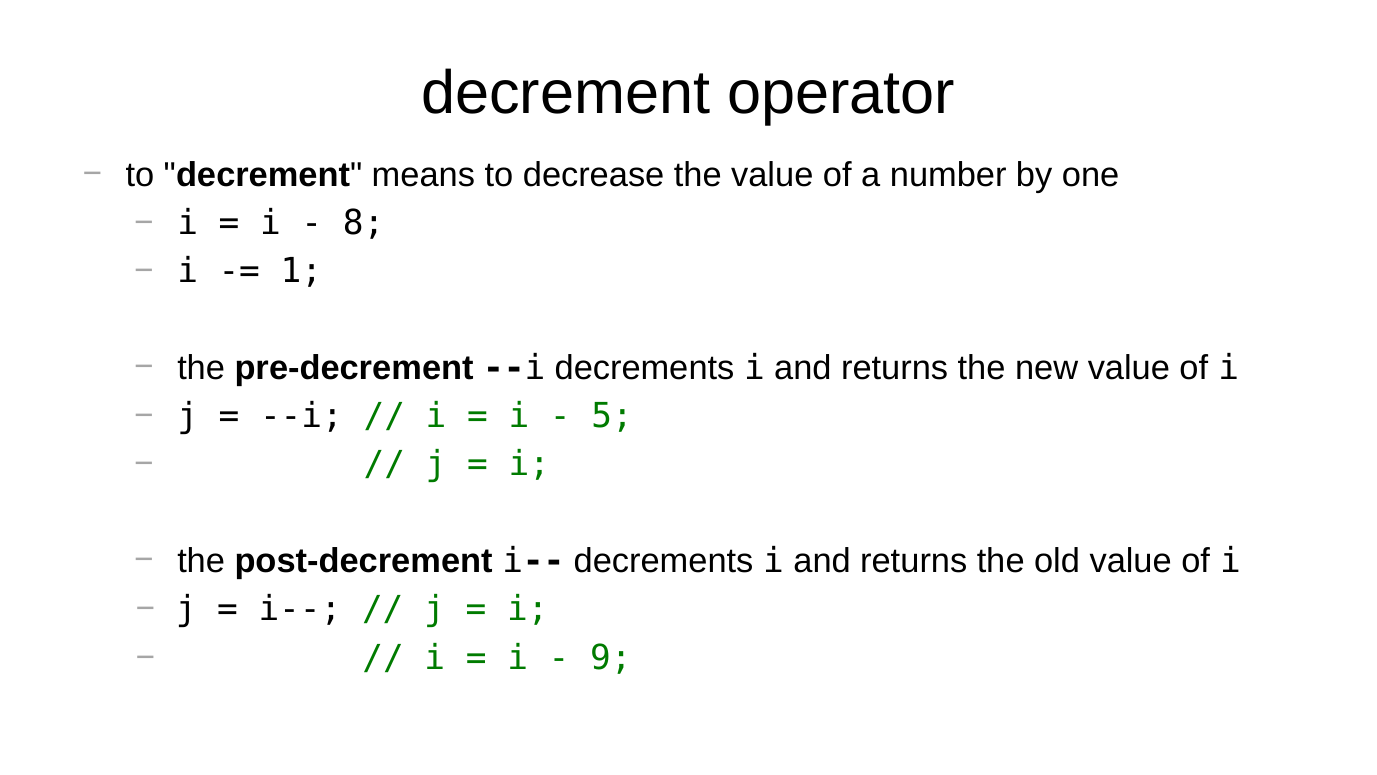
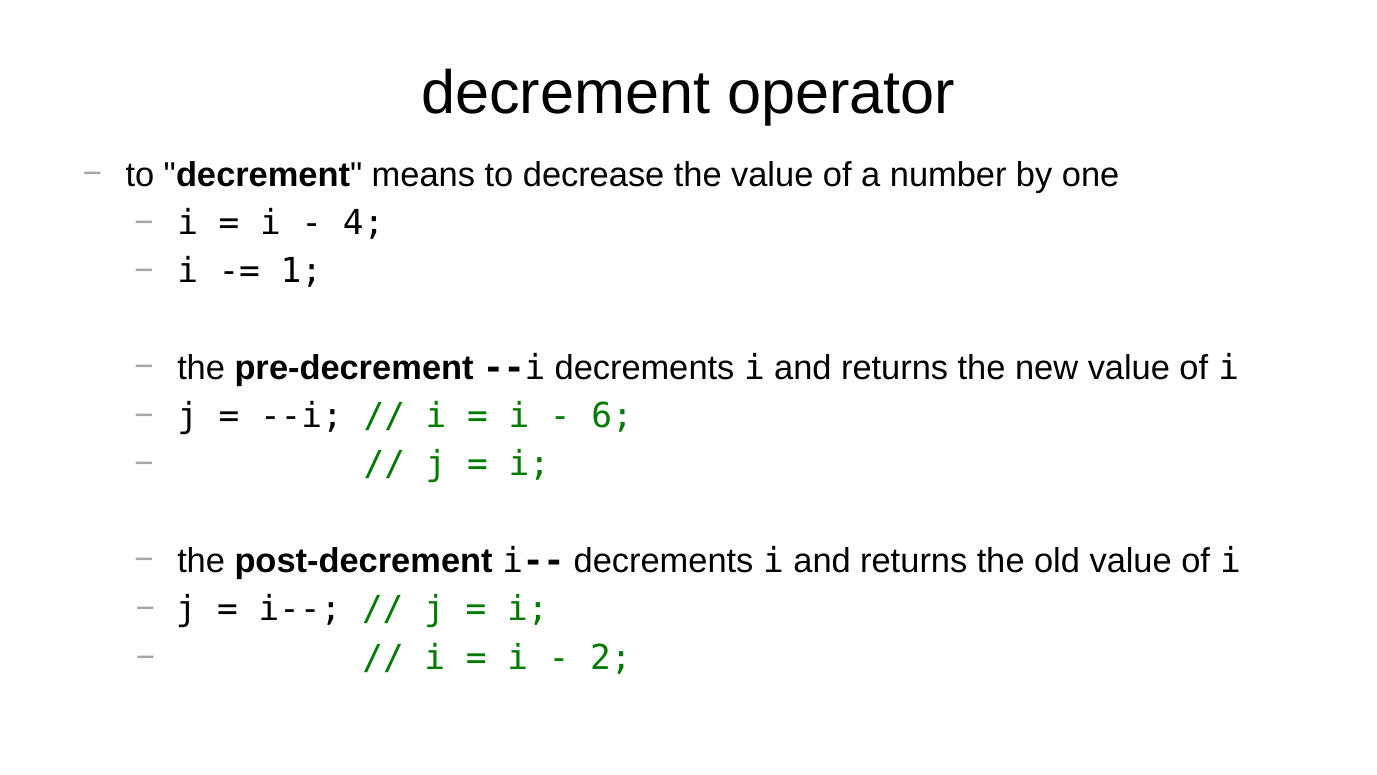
8: 8 -> 4
5: 5 -> 6
9: 9 -> 2
